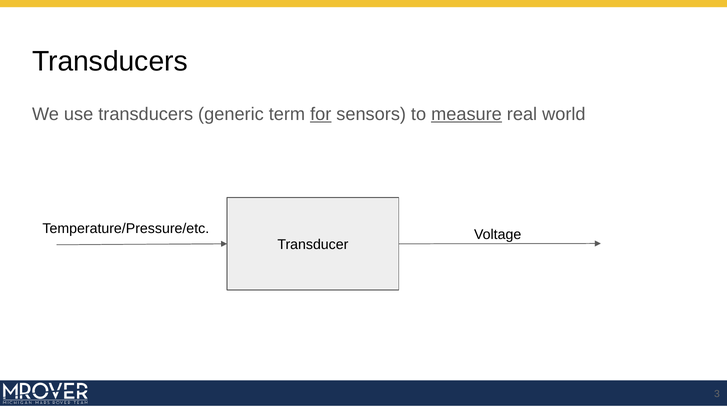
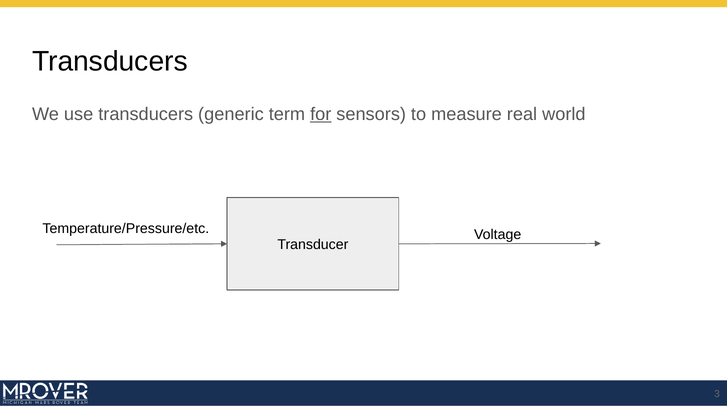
measure underline: present -> none
